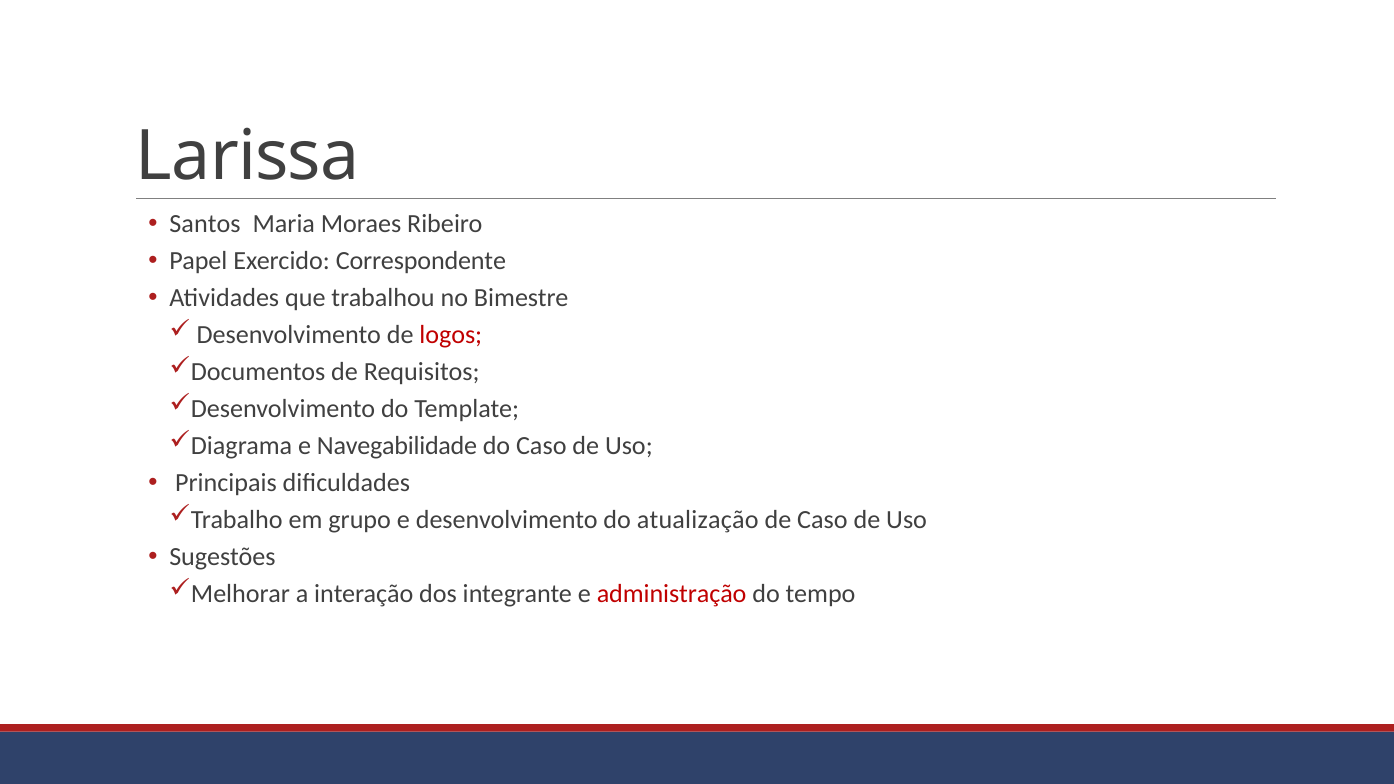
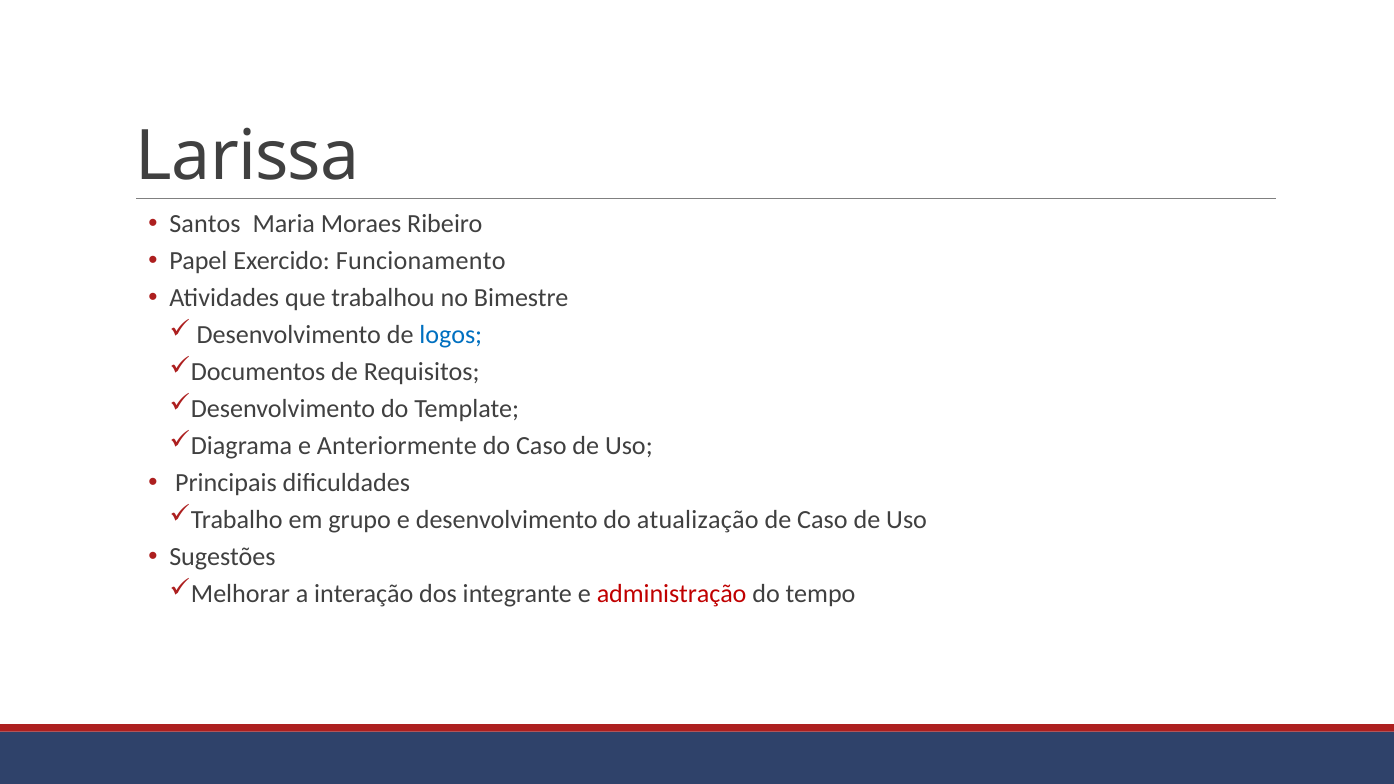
Correspondente: Correspondente -> Funcionamento
logos colour: red -> blue
Navegabilidade: Navegabilidade -> Anteriormente
